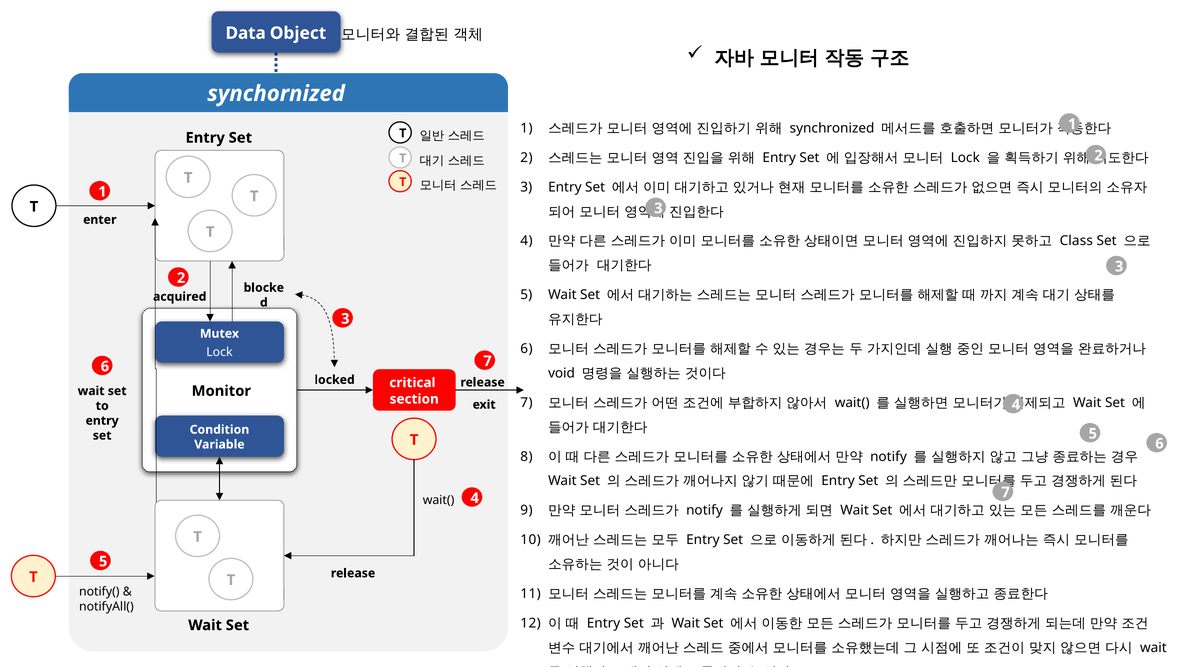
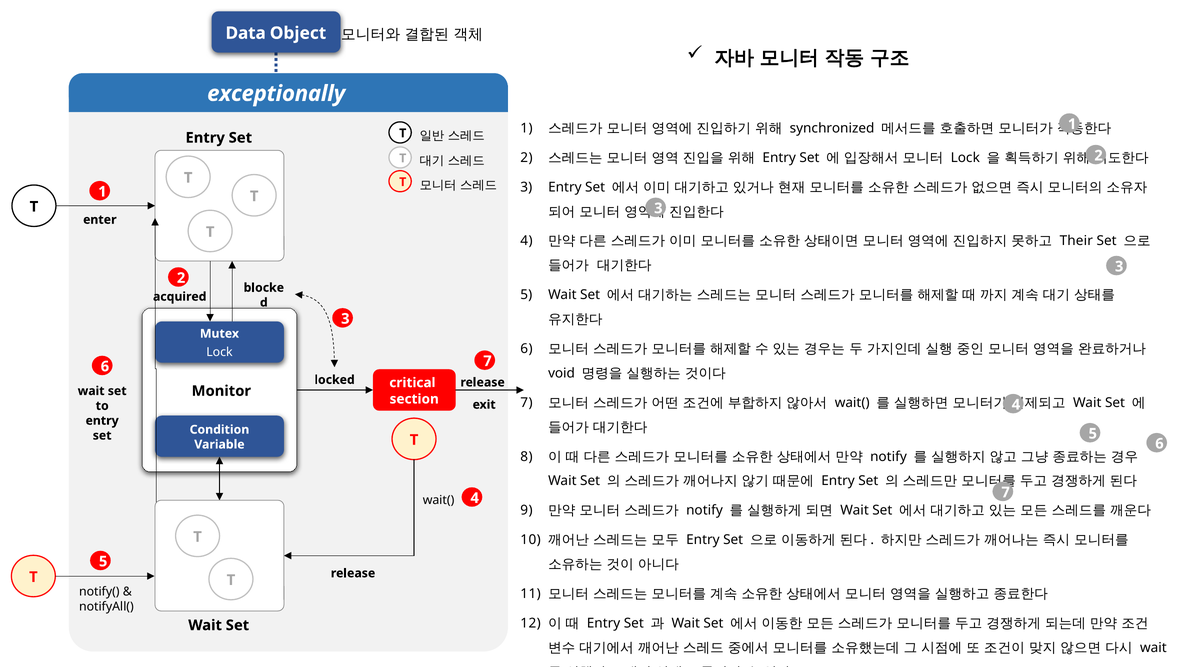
synchornized: synchornized -> exceptionally
Class: Class -> Their
